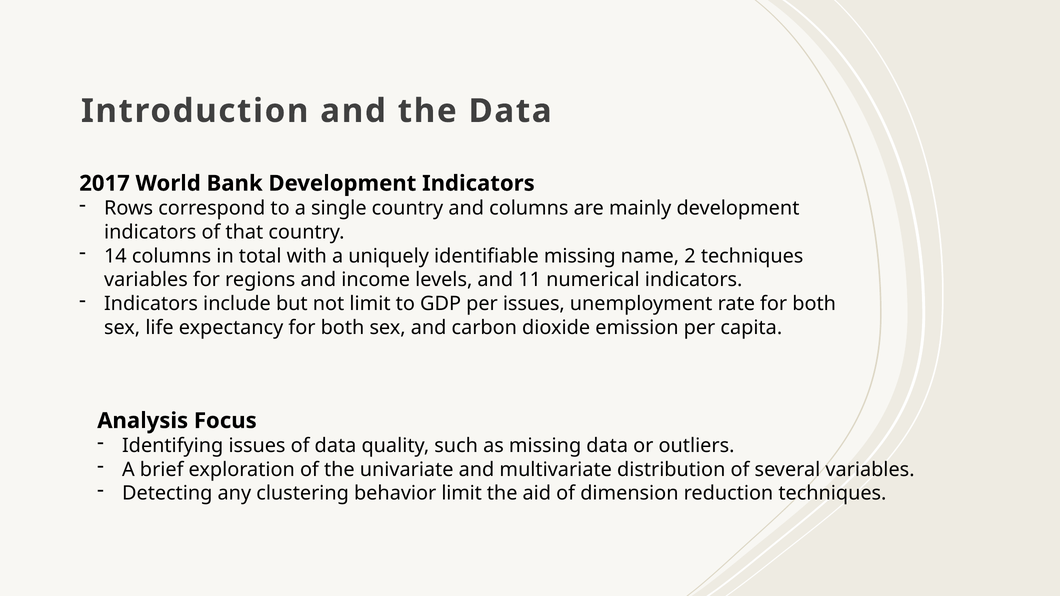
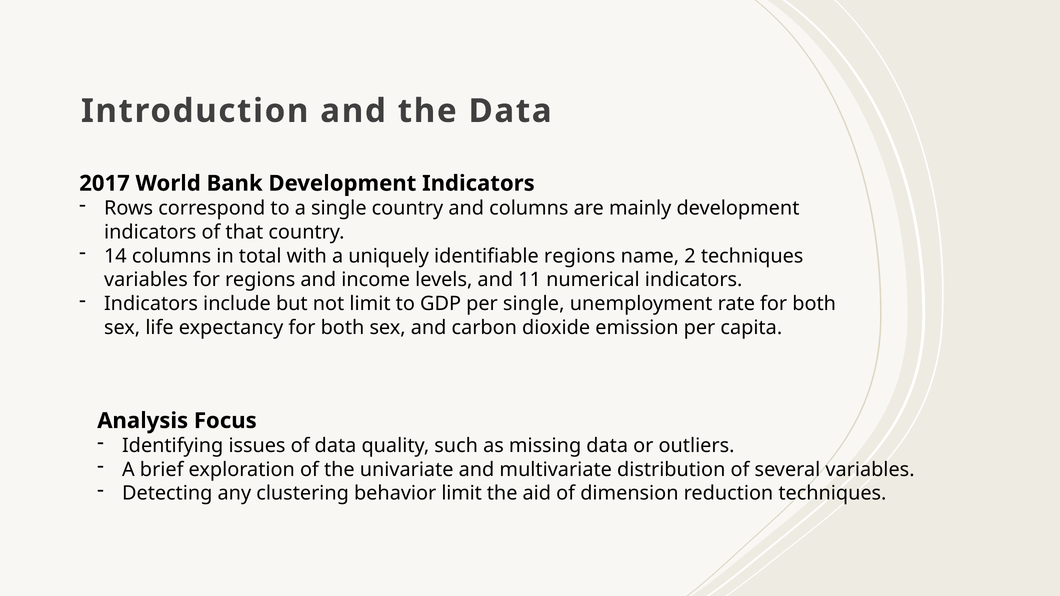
identifiable missing: missing -> regions
per issues: issues -> single
